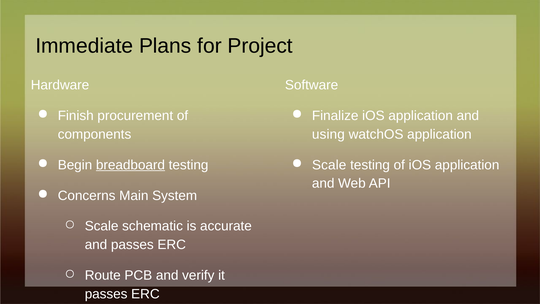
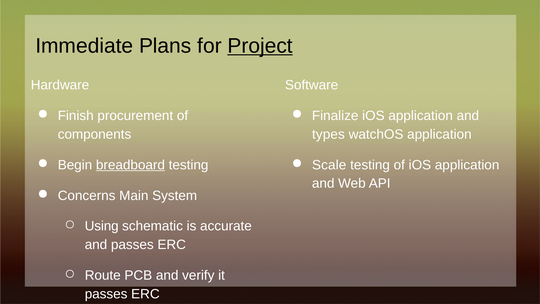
Project underline: none -> present
using: using -> types
Scale at (102, 226): Scale -> Using
